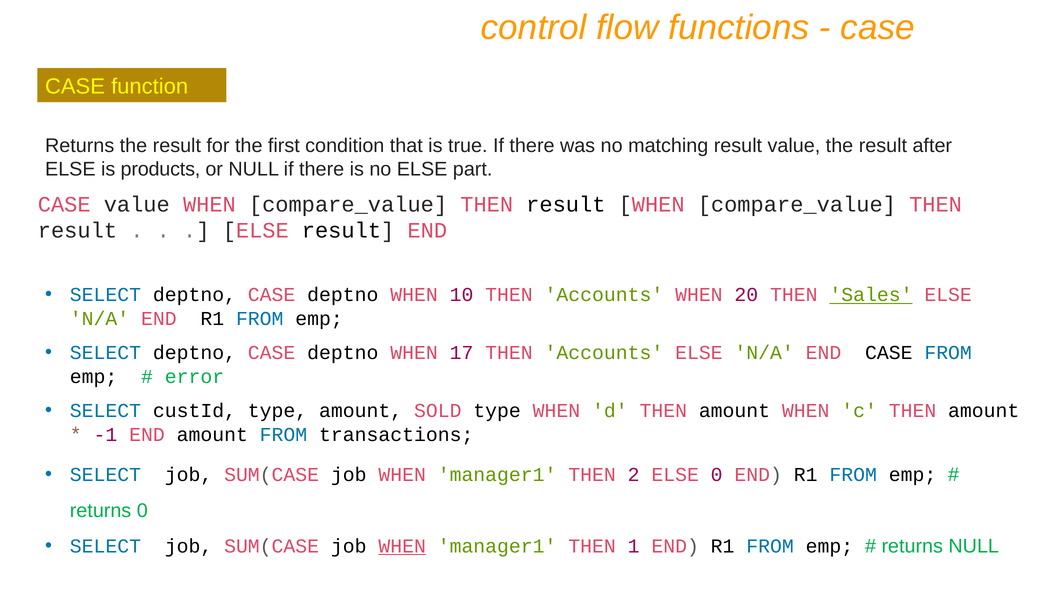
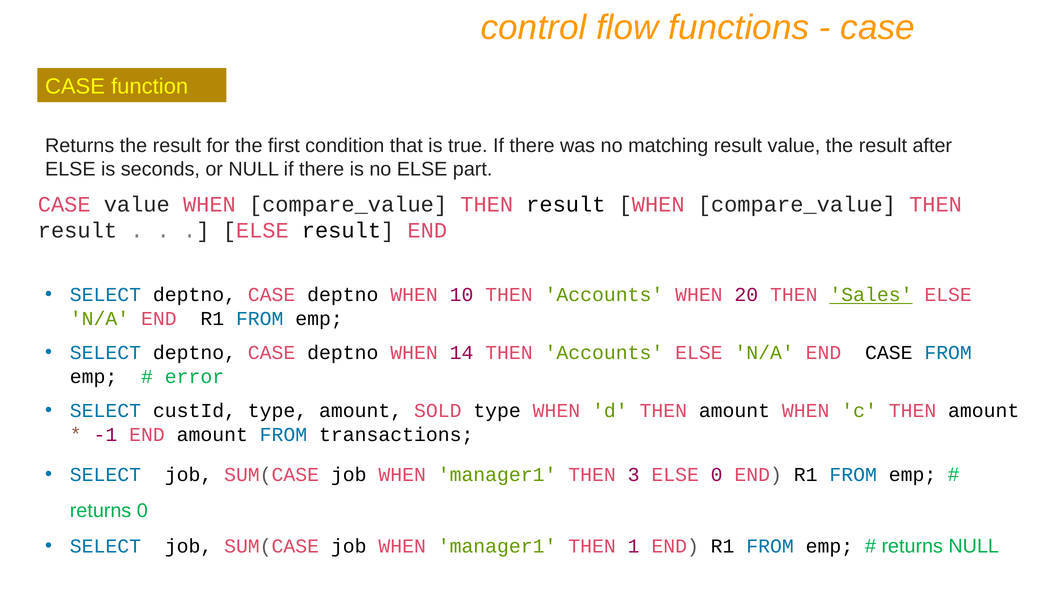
products: products -> seconds
17: 17 -> 14
2: 2 -> 3
WHEN at (402, 547) underline: present -> none
